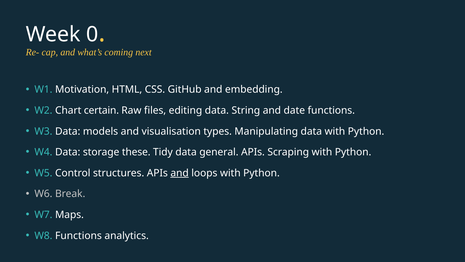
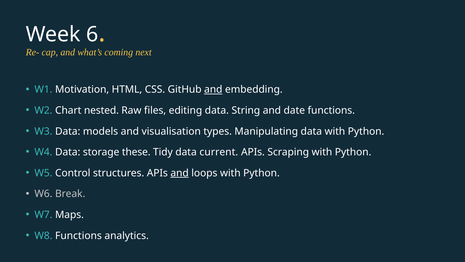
0: 0 -> 6
and at (213, 89) underline: none -> present
certain: certain -> nested
general: general -> current
